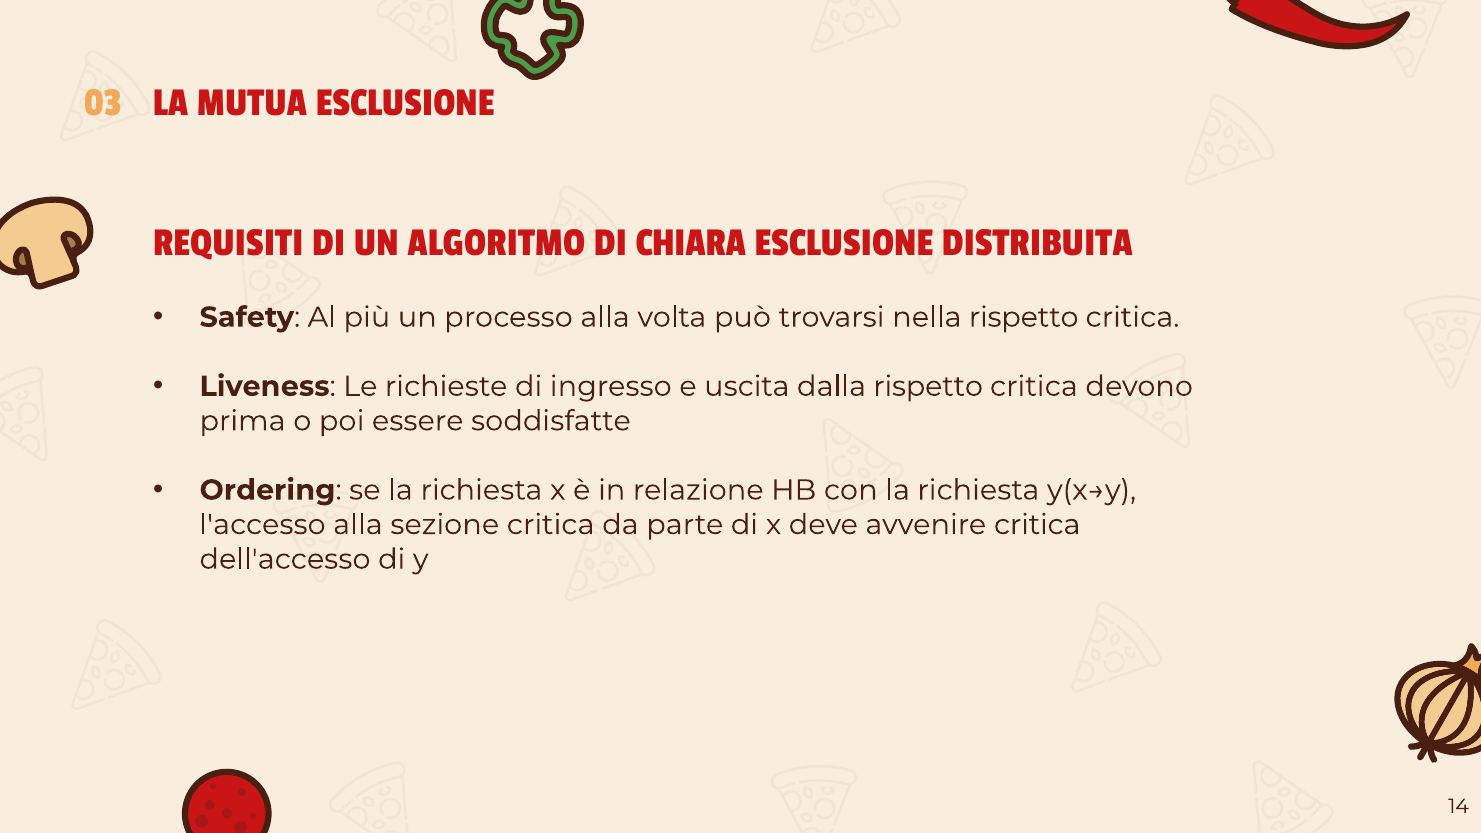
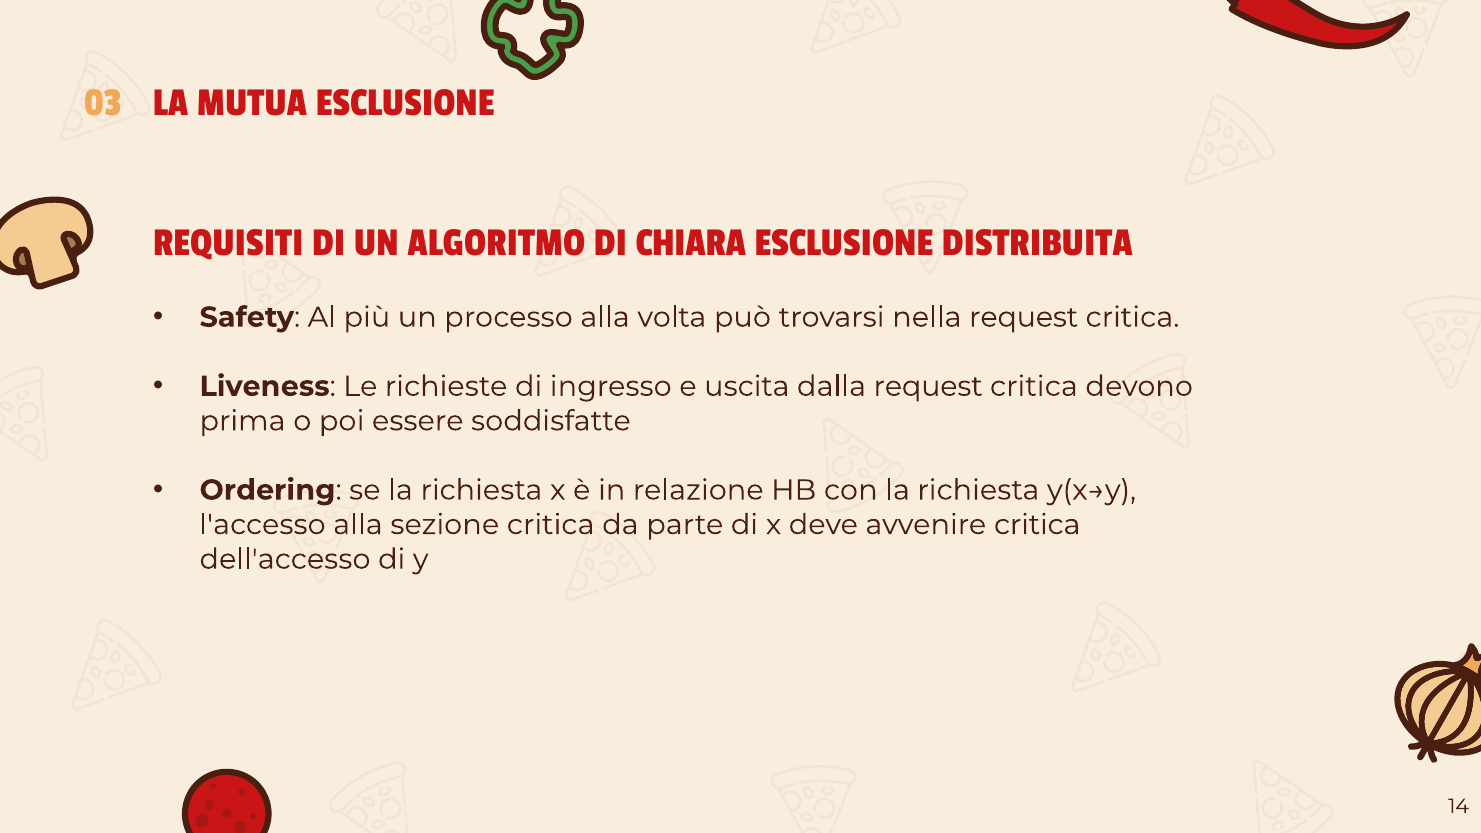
nella rispetto: rispetto -> request
dalla rispetto: rispetto -> request
